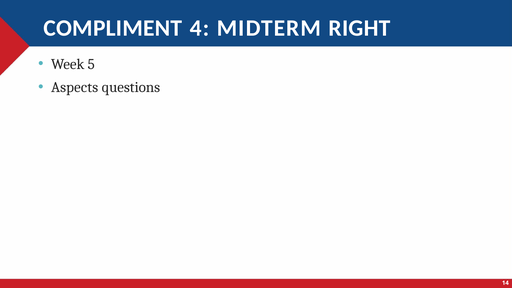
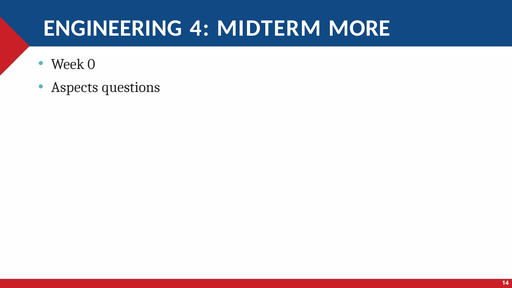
COMPLIMENT: COMPLIMENT -> ENGINEERING
RIGHT: RIGHT -> MORE
5: 5 -> 0
